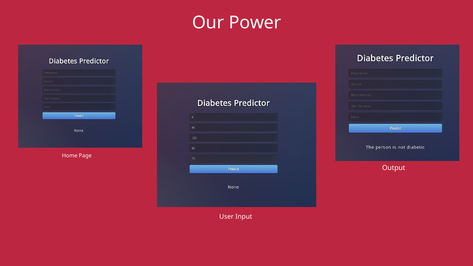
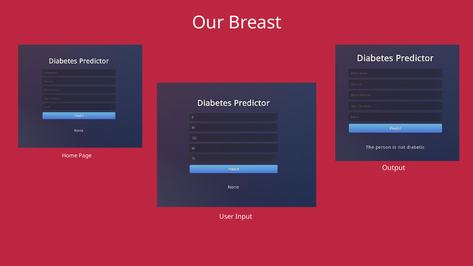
Power: Power -> Breast
